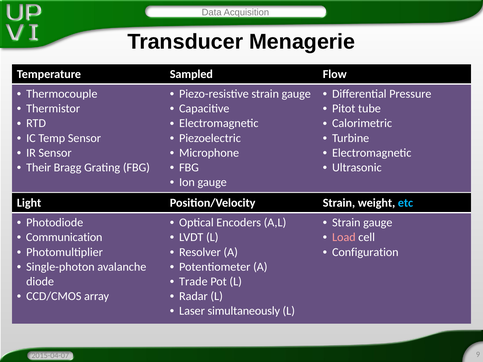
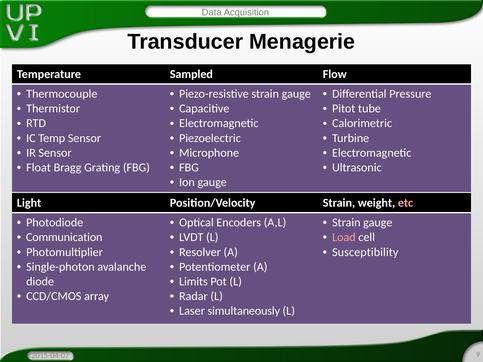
Their: Their -> Float
etc colour: light blue -> pink
Configuration: Configuration -> Susceptibility
Trade: Trade -> Limits
